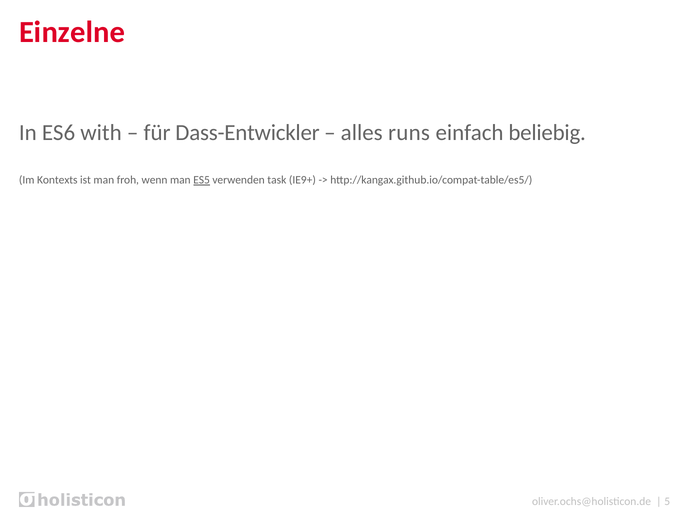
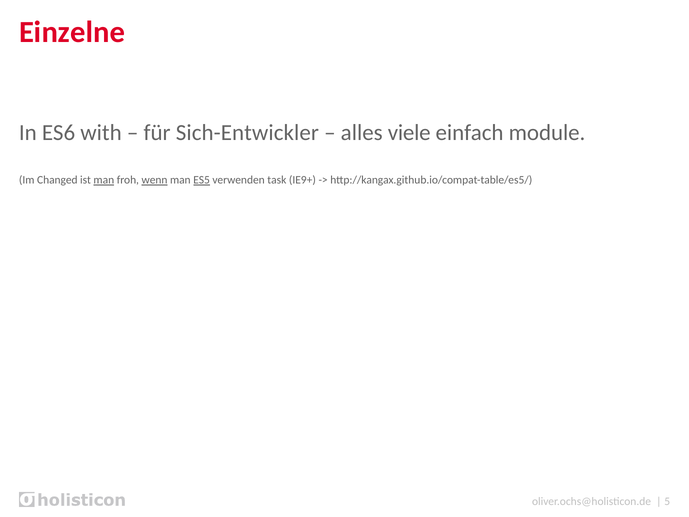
Dass-Entwickler: Dass-Entwickler -> Sich-Entwickler
runs: runs -> viele
beliebig: beliebig -> module
Kontexts: Kontexts -> Changed
man at (104, 180) underline: none -> present
wenn underline: none -> present
